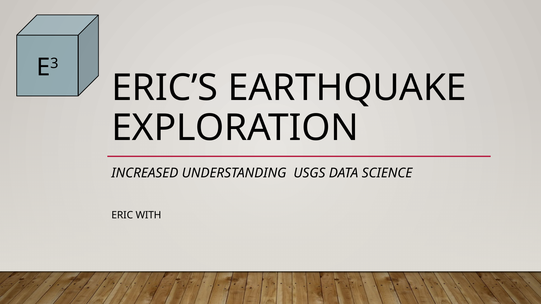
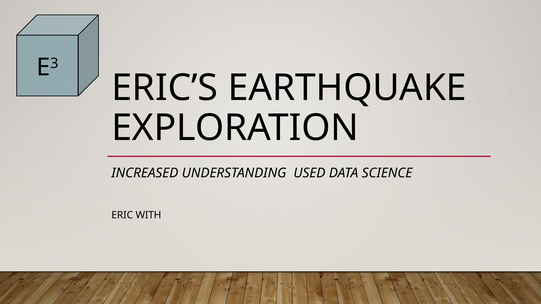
USGS: USGS -> USED
